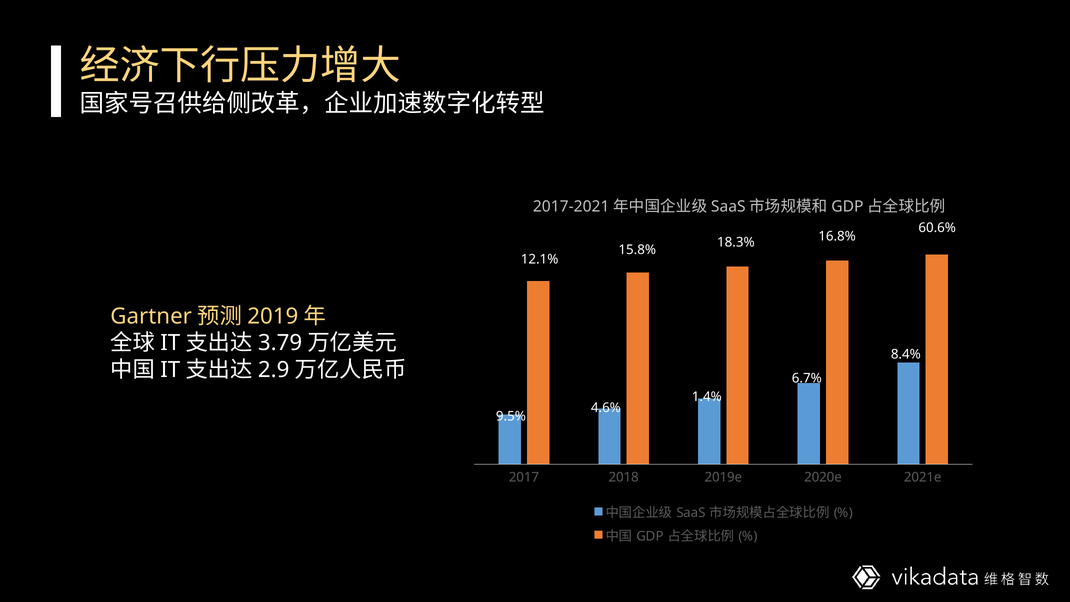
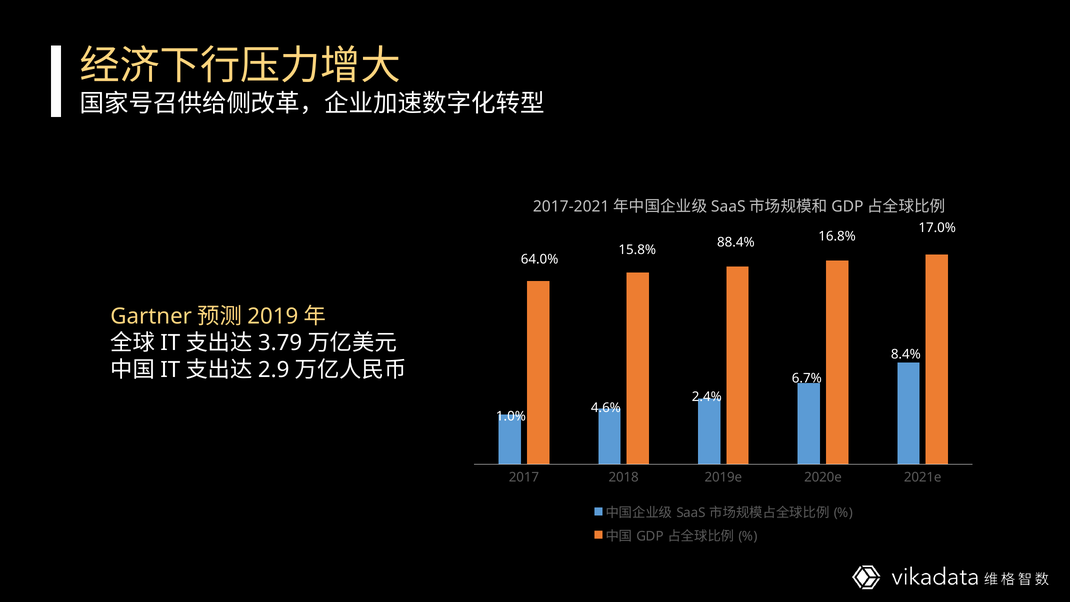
60.6%: 60.6% -> 17.0%
18.3%: 18.3% -> 88.4%
12.1%: 12.1% -> 64.0%
1.4%: 1.4% -> 2.4%
9.5%: 9.5% -> 1.0%
